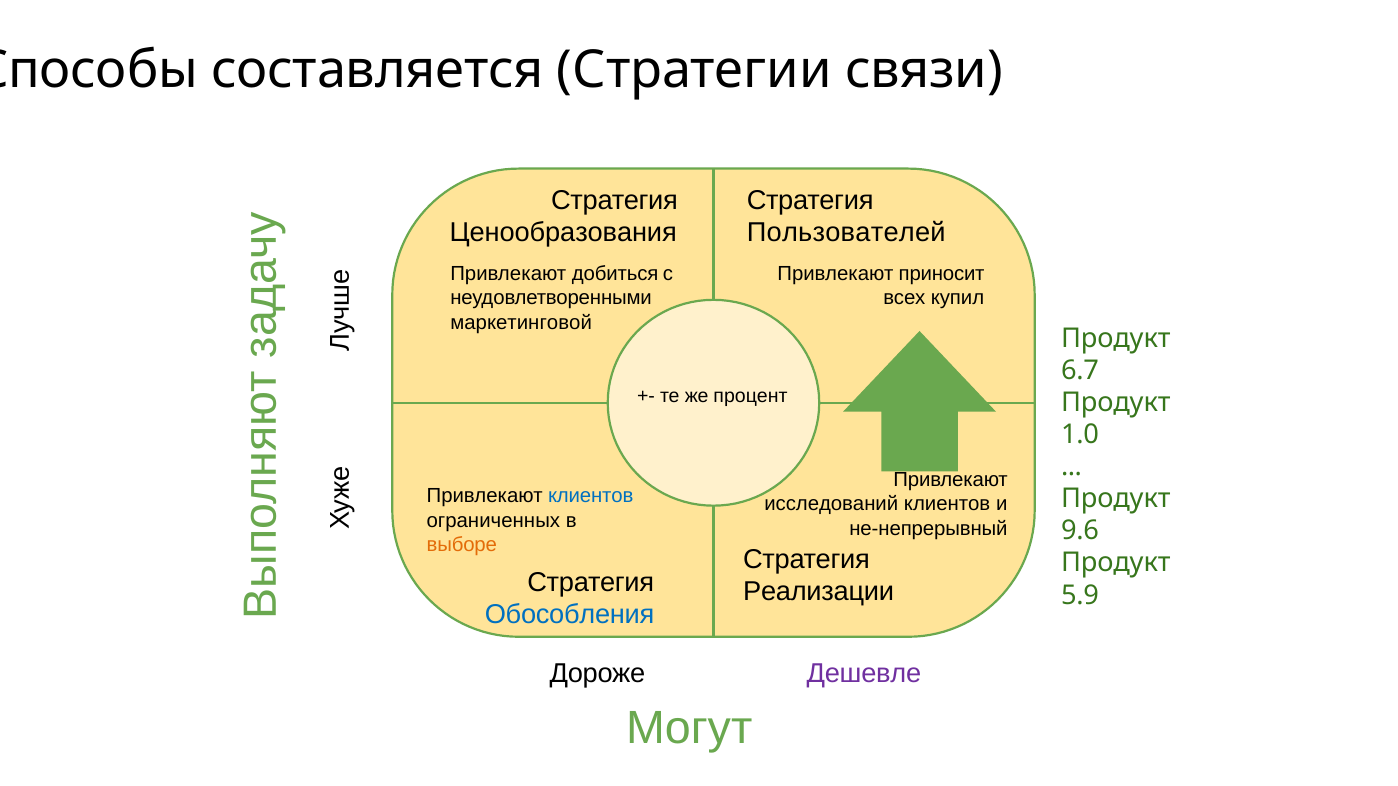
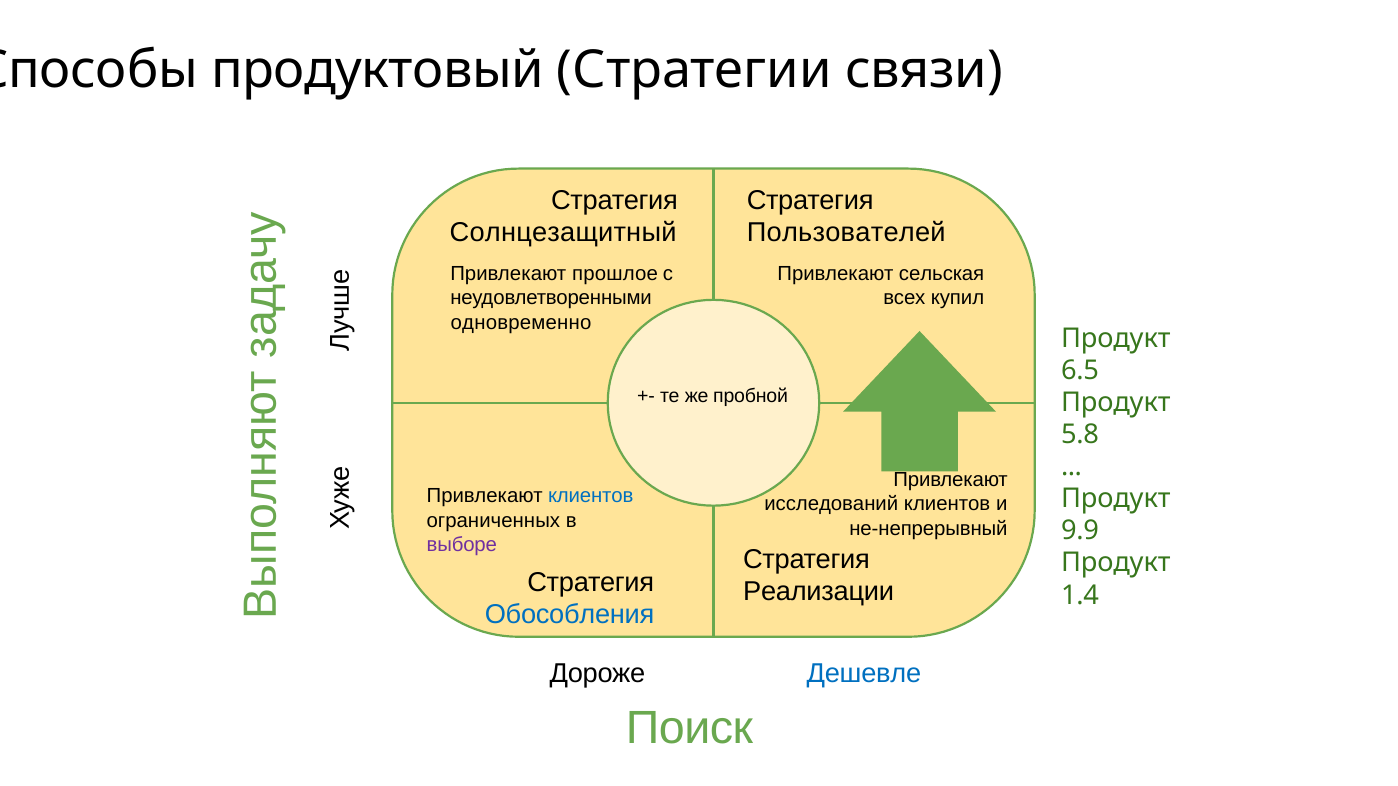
составляется: составляется -> продуктовый
Ценообразования: Ценообразования -> Солнцезащитный
добиться: добиться -> прошлое
приносит: приносит -> сельская
маркетинговой: маркетинговой -> одновременно
6.7: 6.7 -> 6.5
процент: процент -> пробной
1.0: 1.0 -> 5.8
9.6: 9.6 -> 9.9
выборе colour: orange -> purple
5.9: 5.9 -> 1.4
Дешевле colour: purple -> blue
Могут: Могут -> Поиск
